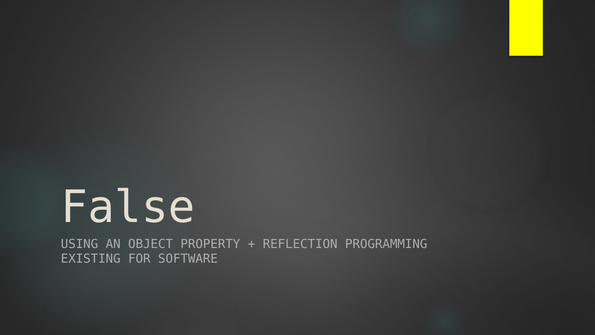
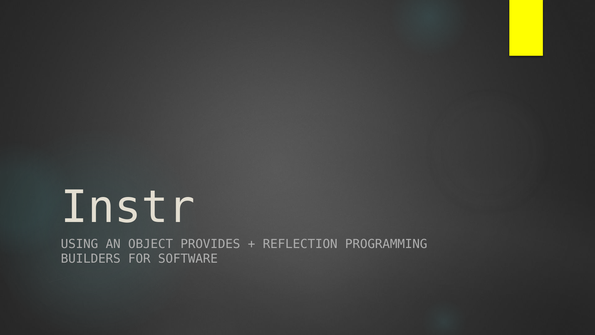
False: False -> Instr
PROPERTY: PROPERTY -> PROVIDES
EXISTING: EXISTING -> BUILDERS
